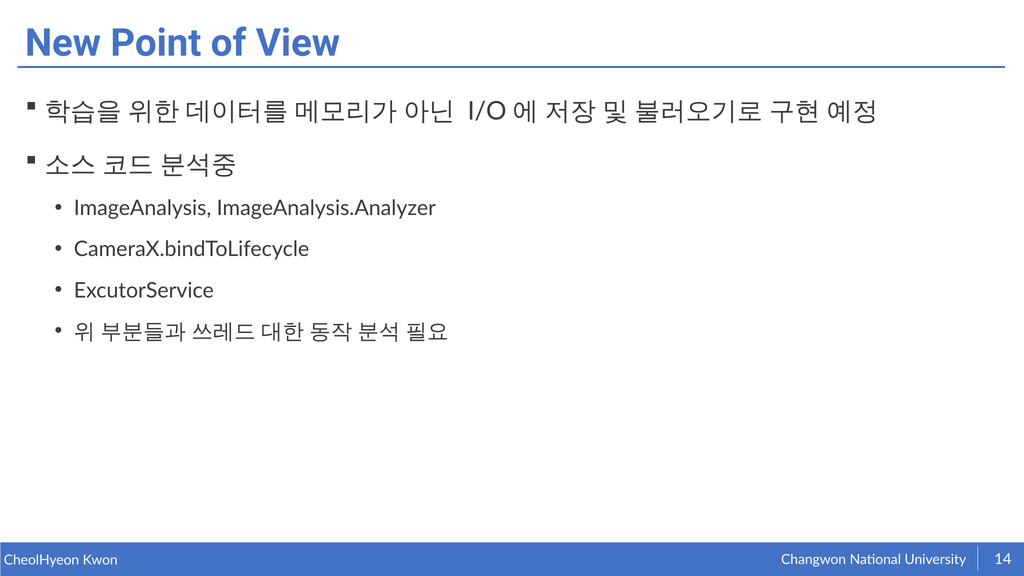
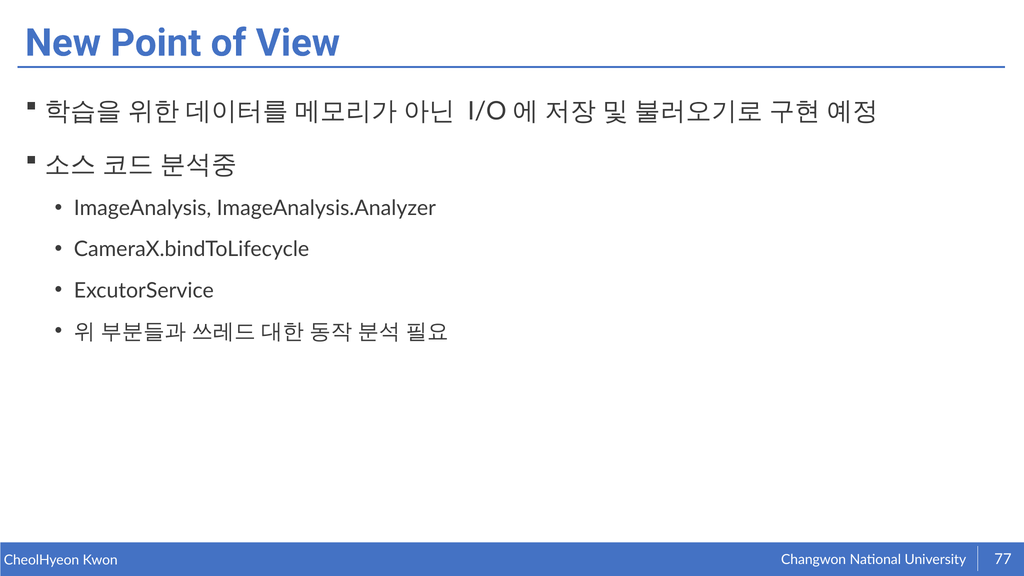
14: 14 -> 77
